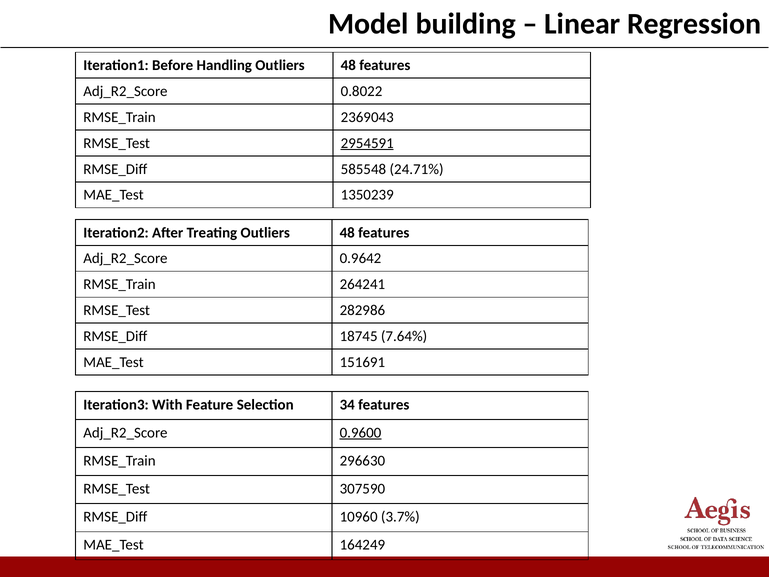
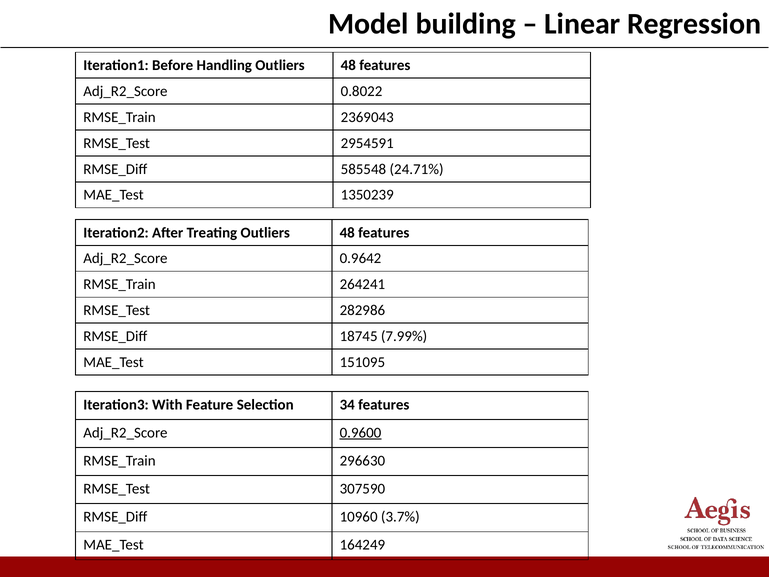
2954591 underline: present -> none
7.64%: 7.64% -> 7.99%
151691: 151691 -> 151095
